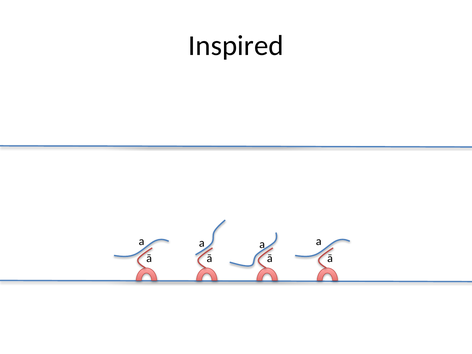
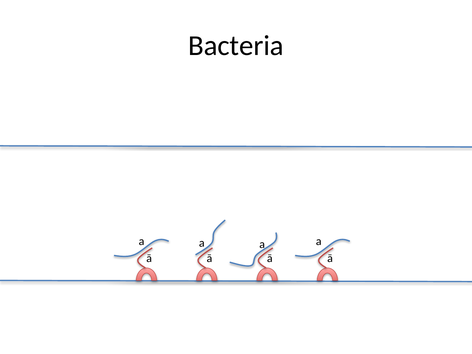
Inspired: Inspired -> Bacteria
